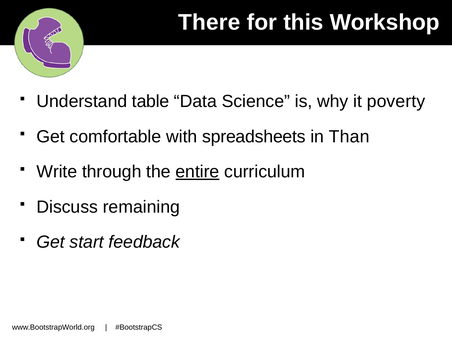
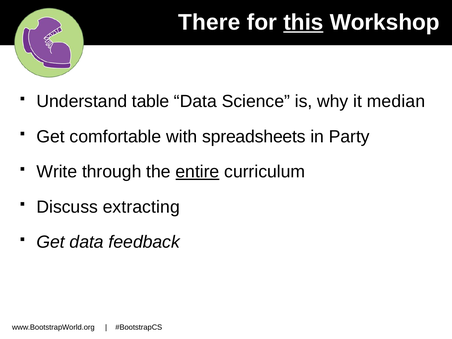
this underline: none -> present
poverty: poverty -> median
Than: Than -> Party
remaining: remaining -> extracting
Get start: start -> data
